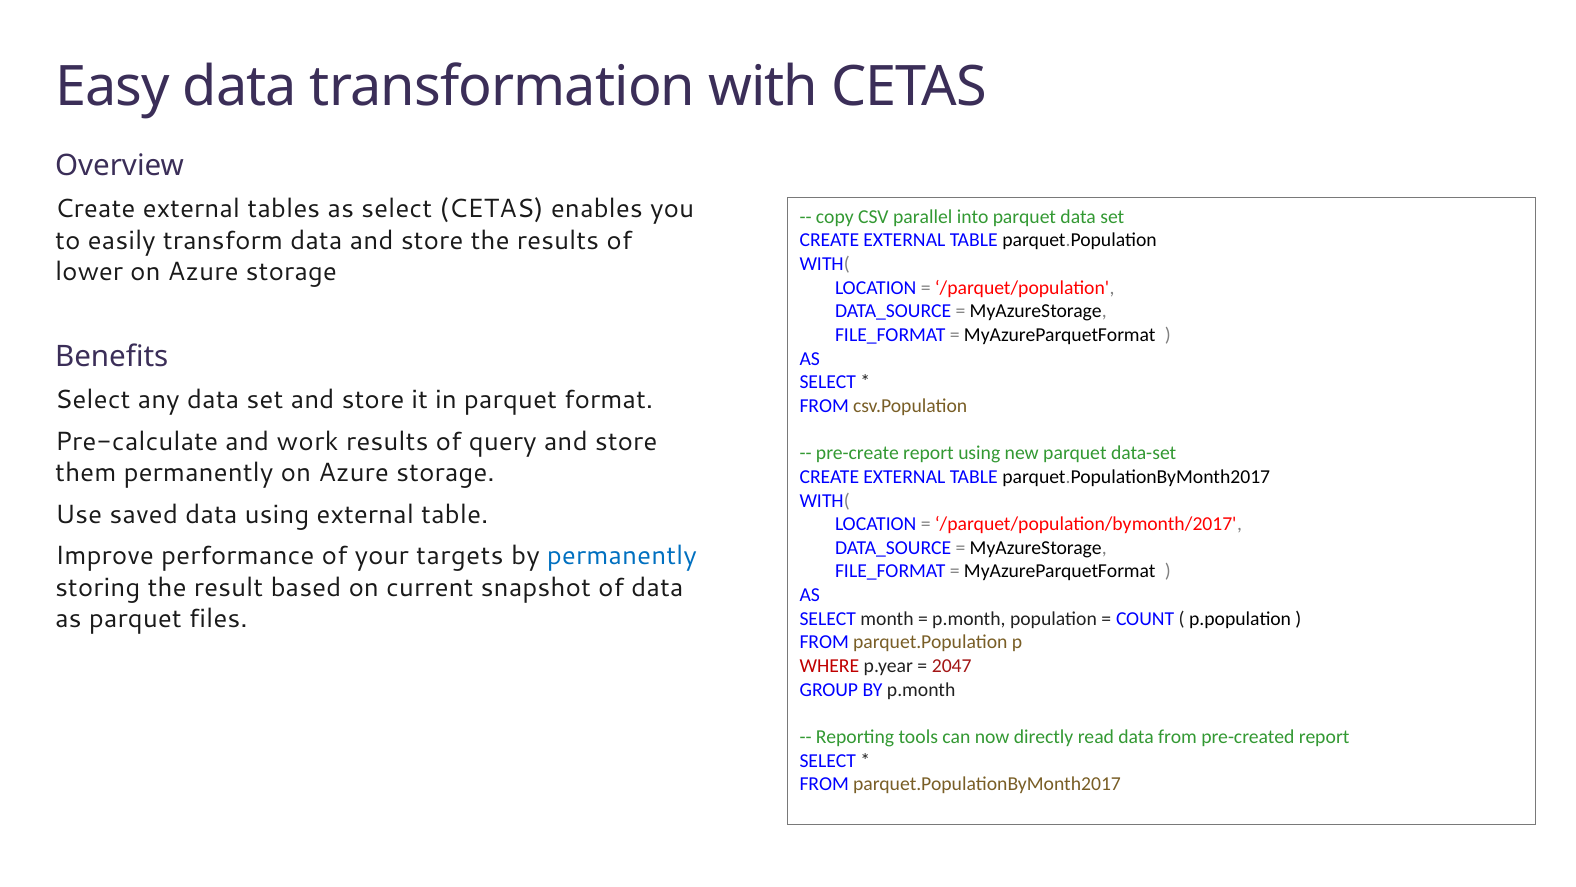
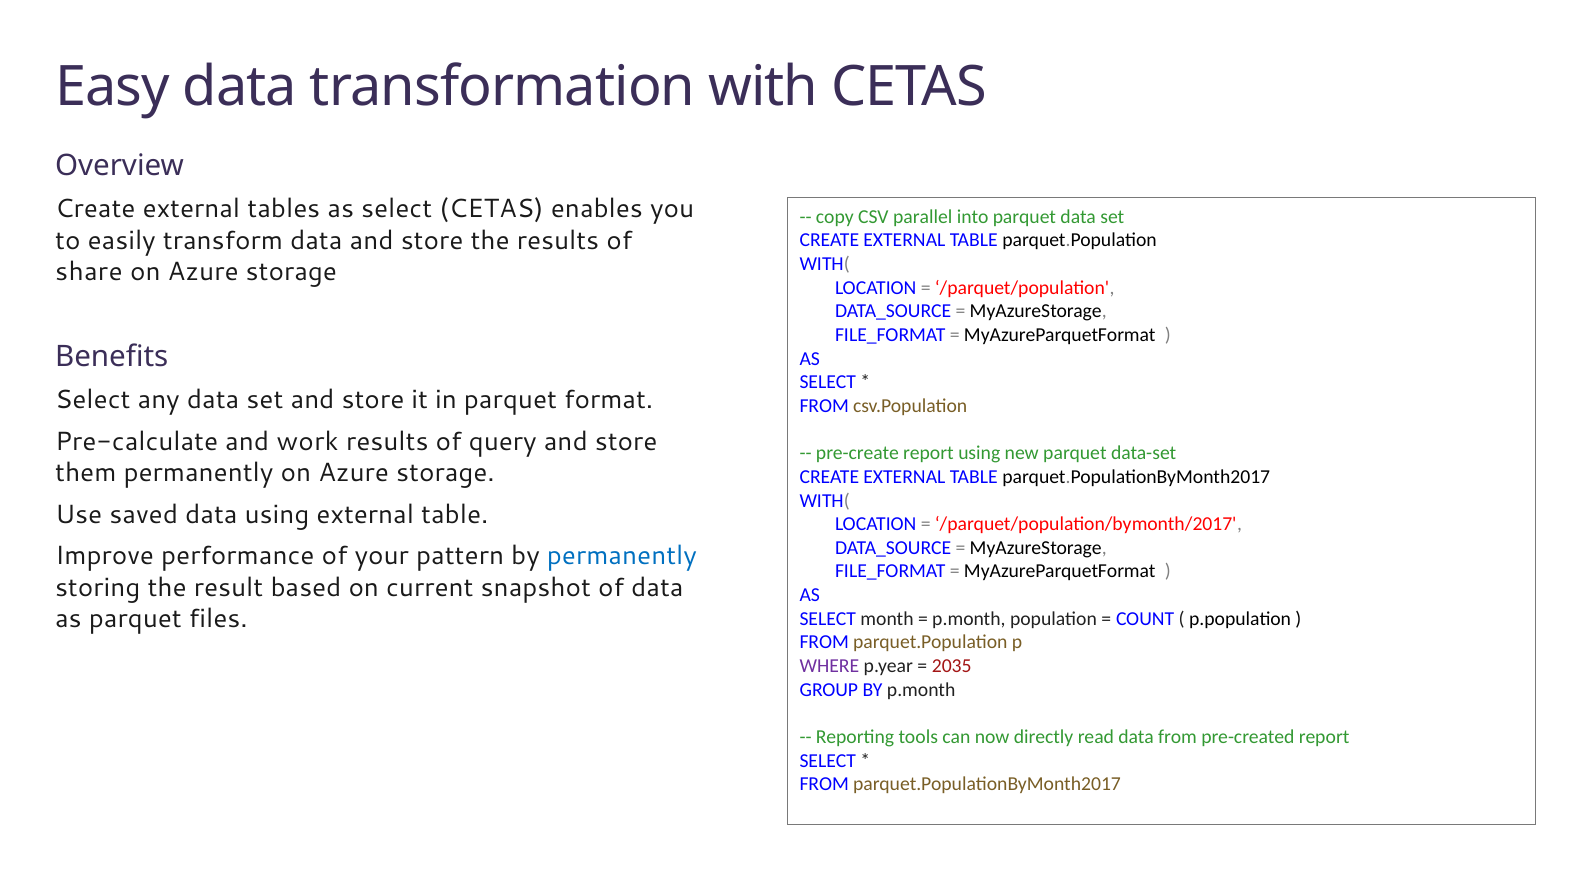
lower: lower -> share
targets: targets -> pattern
WHERE colour: red -> purple
2047: 2047 -> 2035
